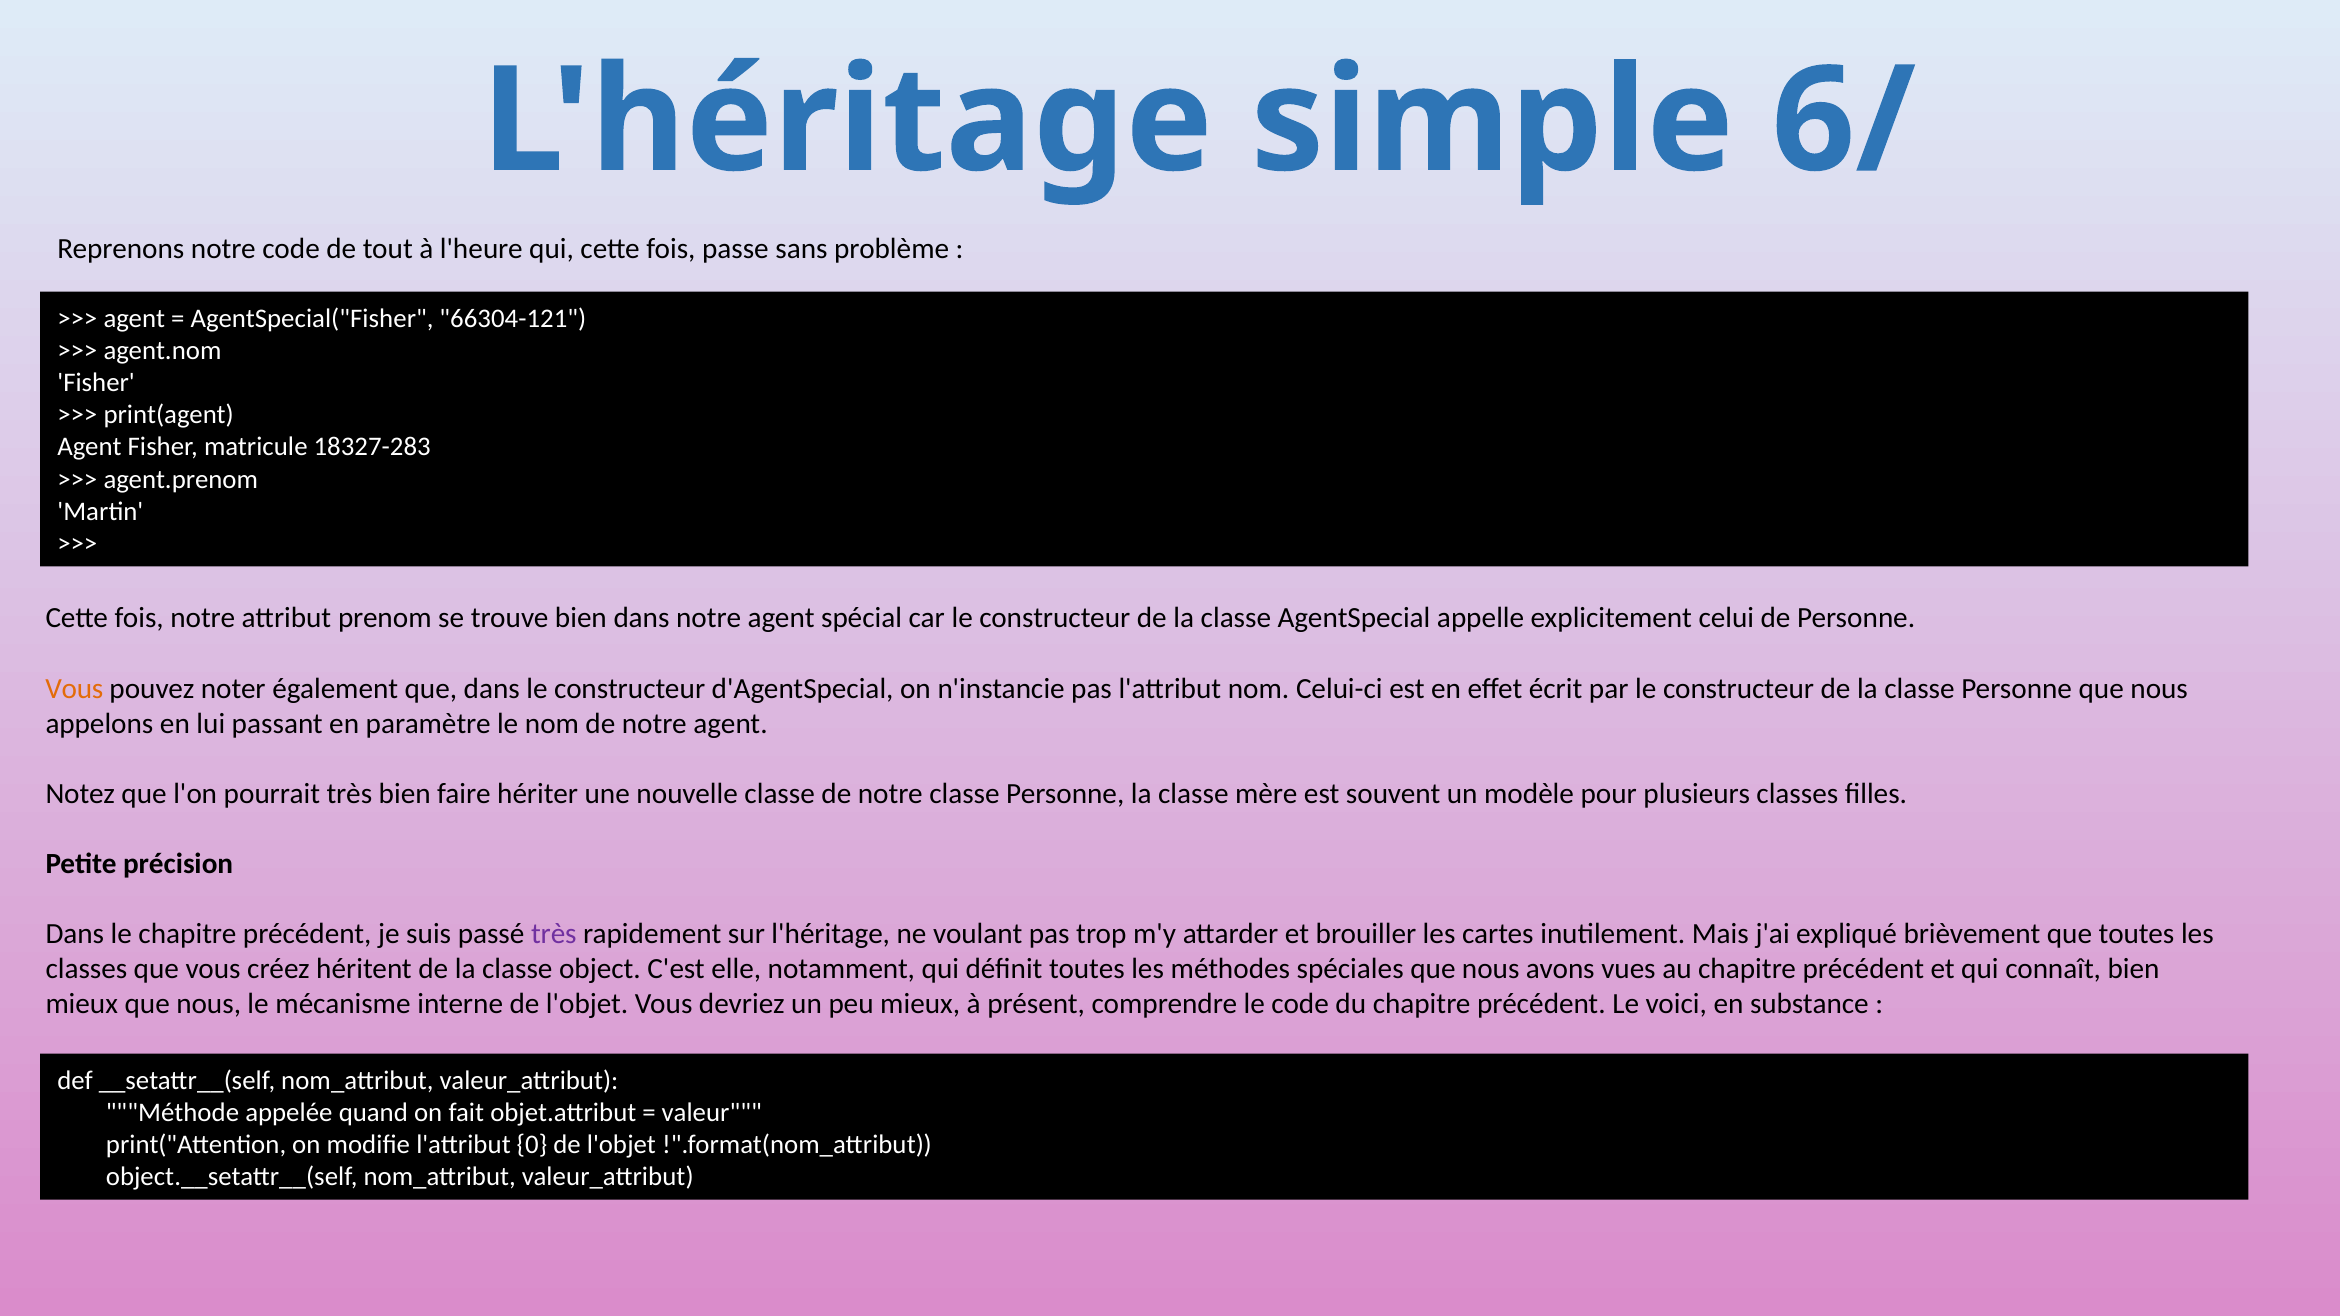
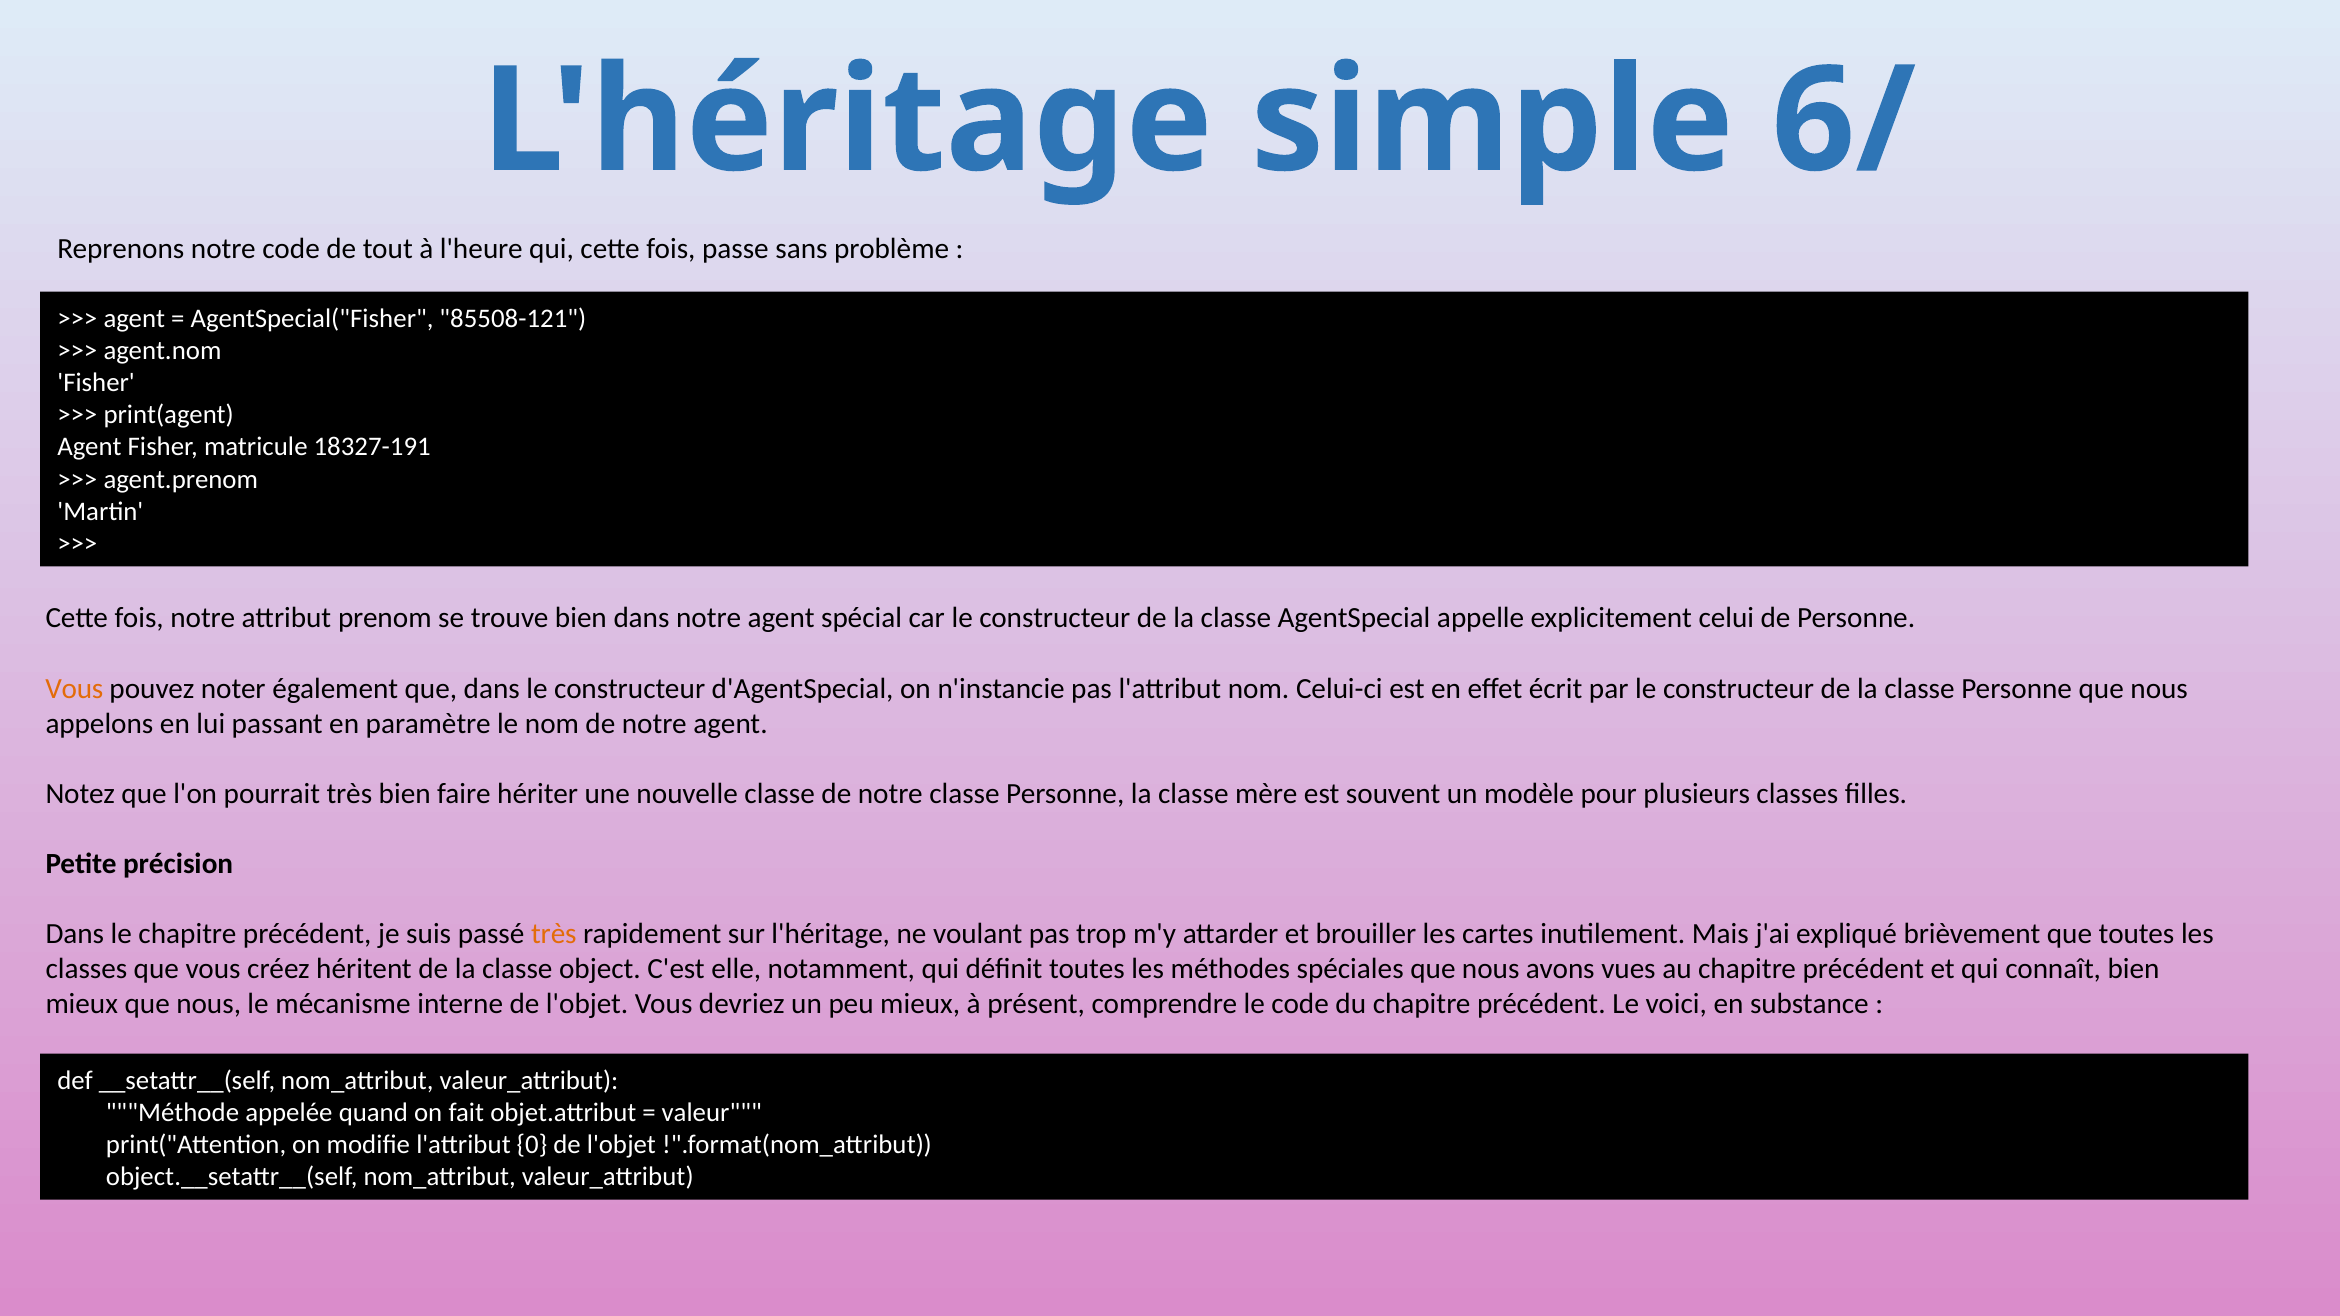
66304-121: 66304-121 -> 85508-121
18327-283: 18327-283 -> 18327-191
très at (554, 934) colour: purple -> orange
